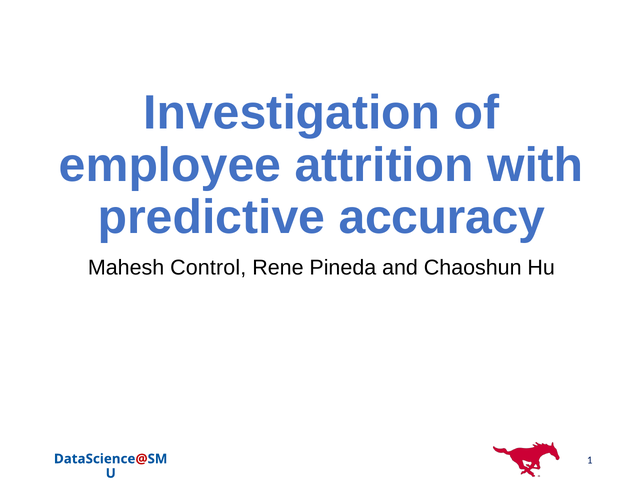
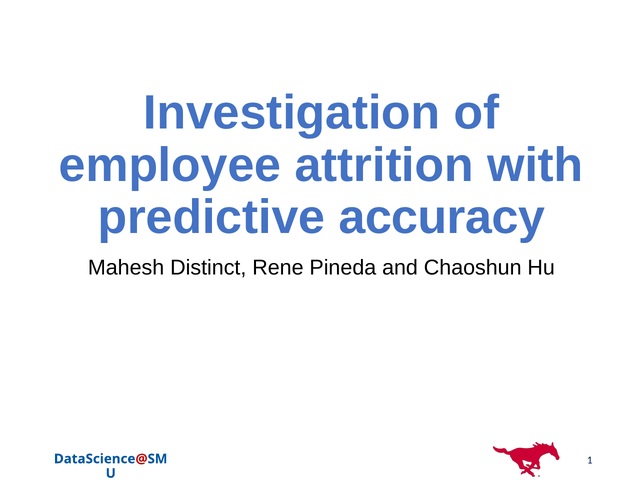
Control: Control -> Distinct
